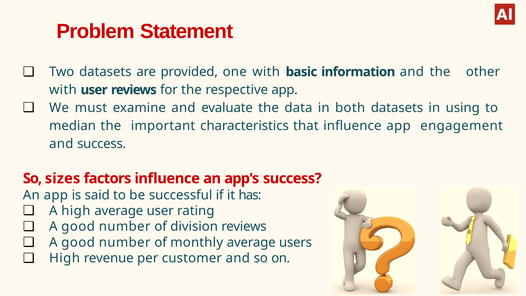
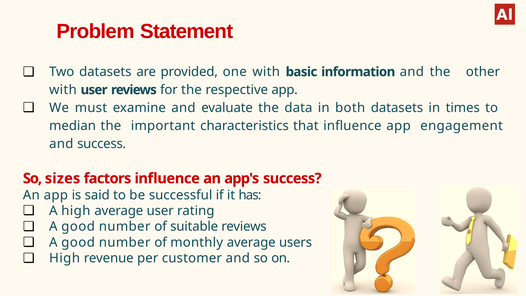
using: using -> times
division: division -> suitable
